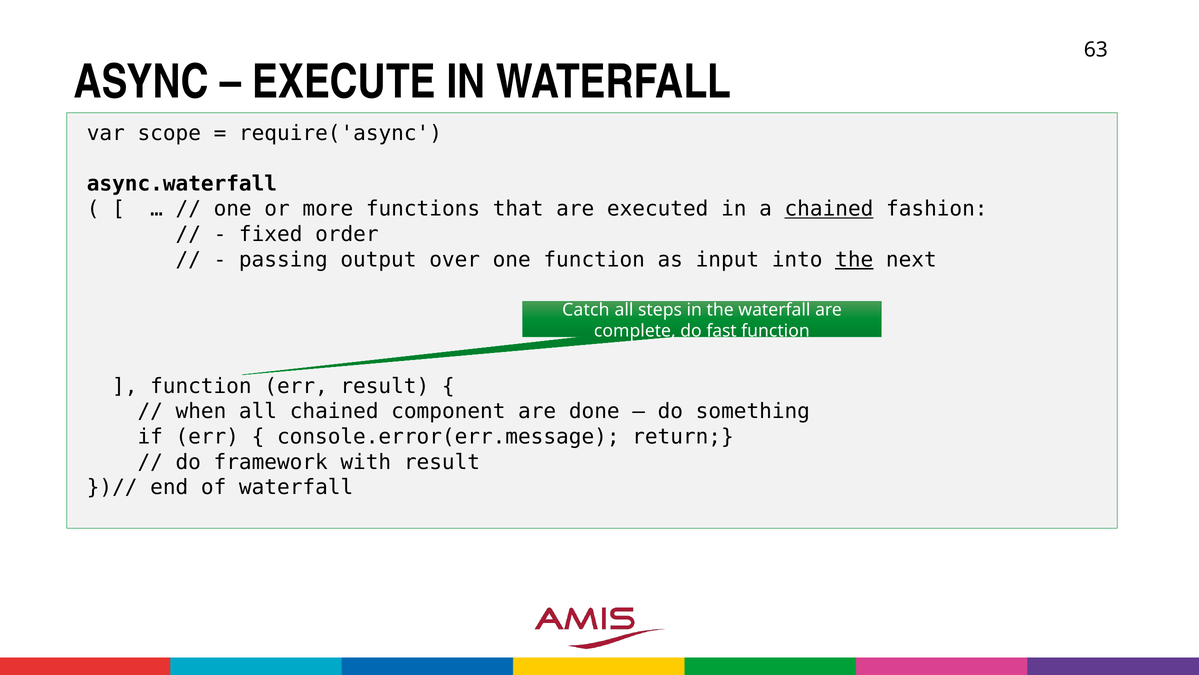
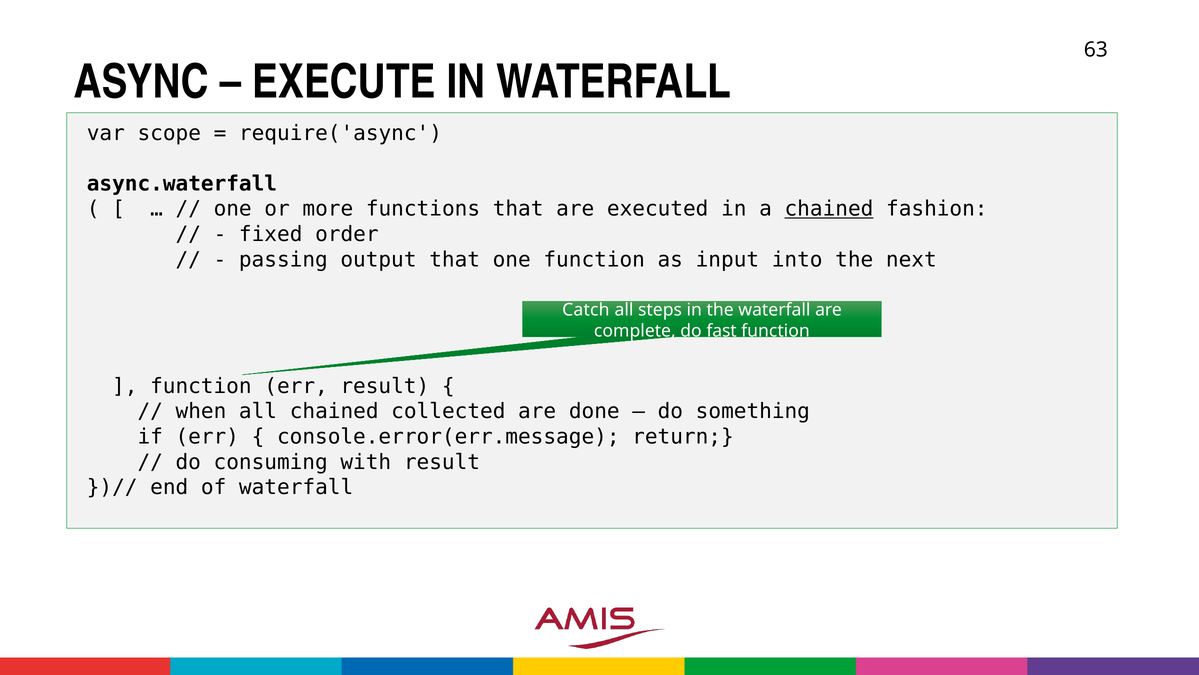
output over: over -> that
the at (854, 259) underline: present -> none
component: component -> collected
framework: framework -> consuming
